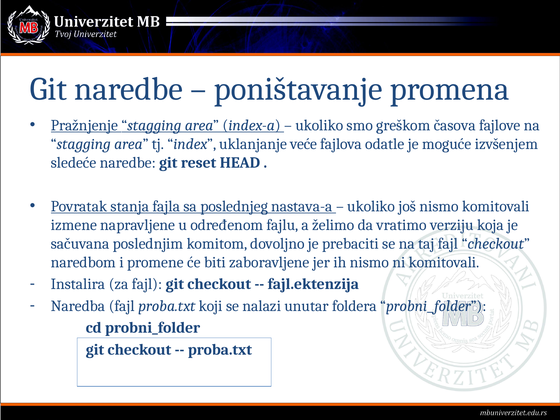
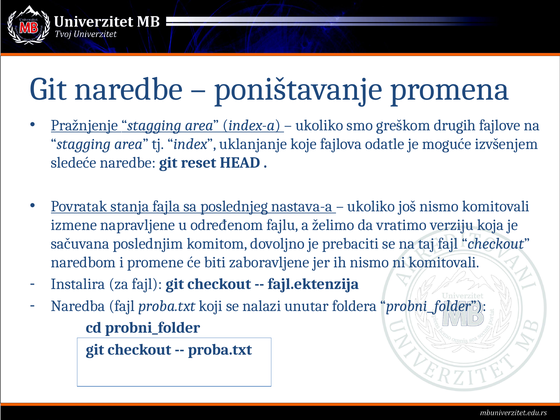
časova: časova -> drugih
veće: veće -> koje
